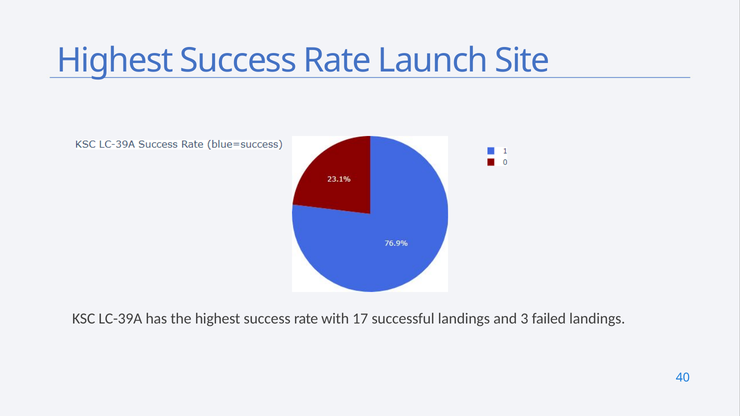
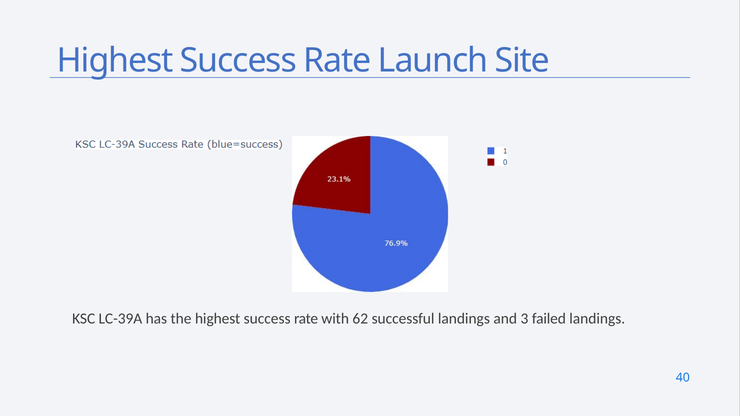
17: 17 -> 62
